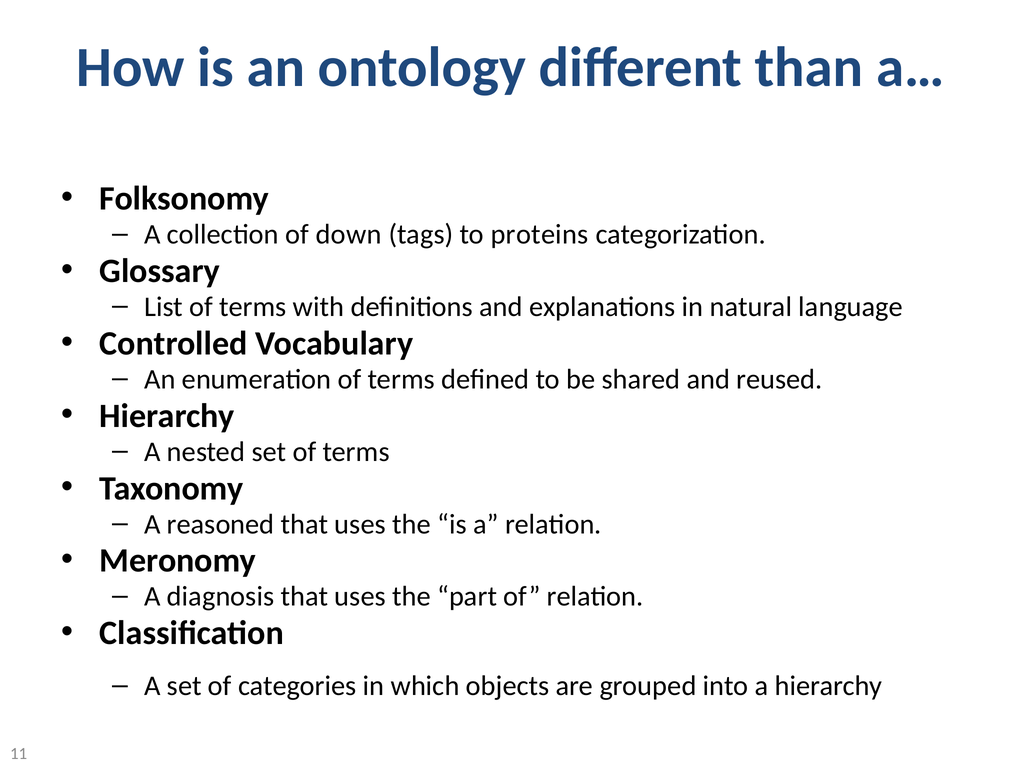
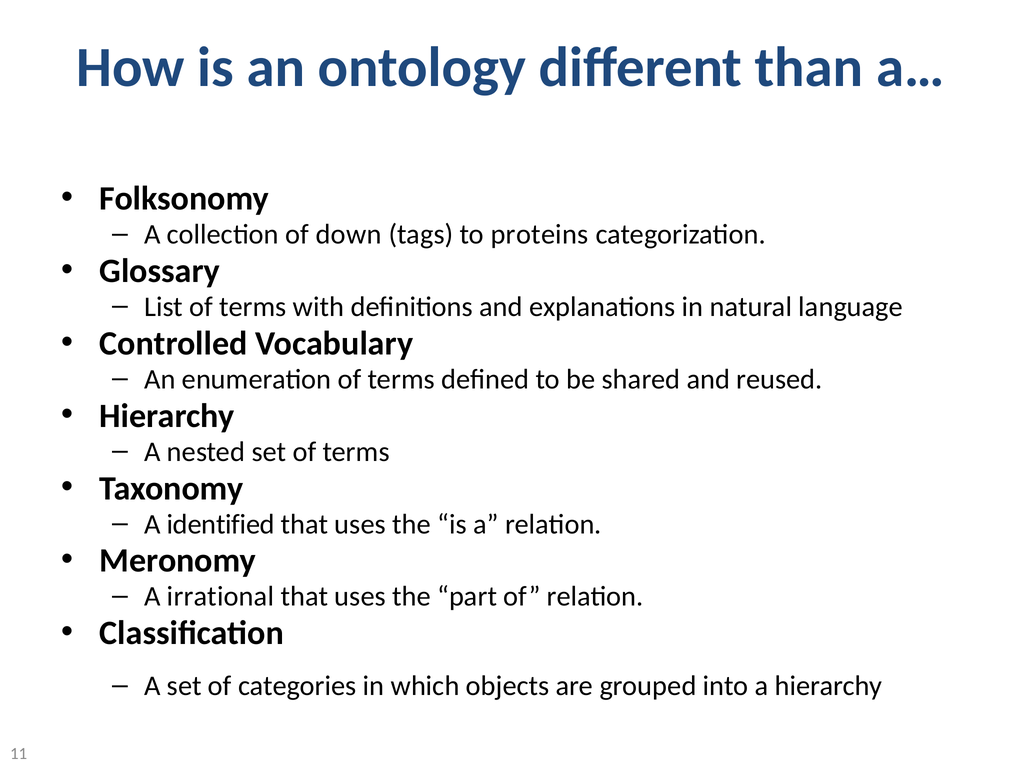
reasoned: reasoned -> identified
diagnosis: diagnosis -> irrational
